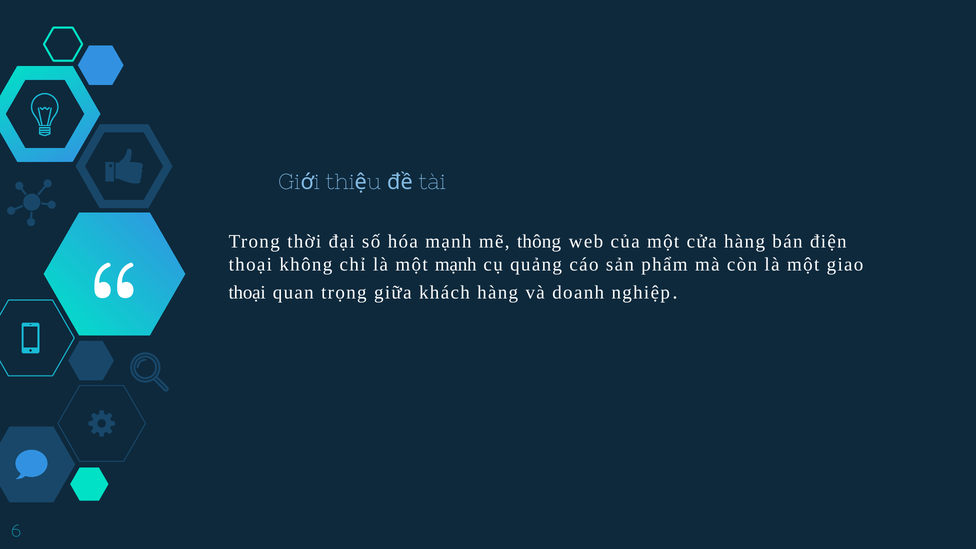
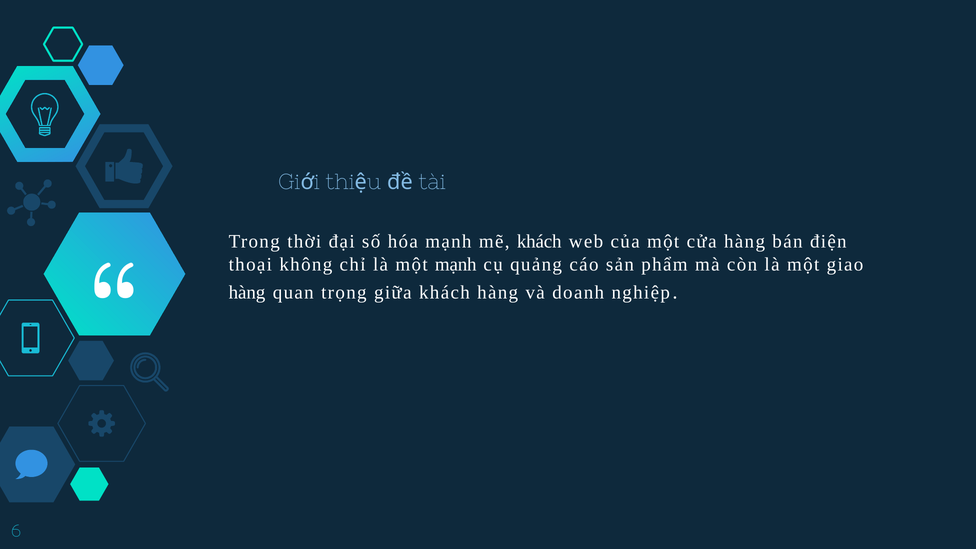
mẽ thông: thông -> khách
thoại at (247, 293): thoại -> hàng
